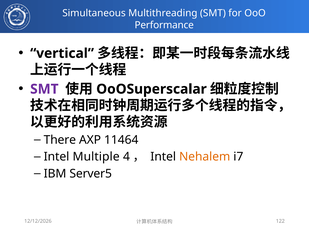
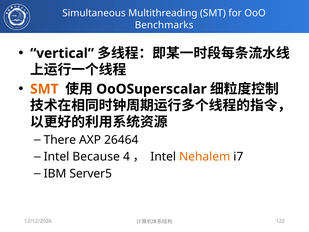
Performance: Performance -> Benchmarks
SMT at (44, 89) colour: purple -> orange
11464: 11464 -> 26464
Multiple: Multiple -> Because
